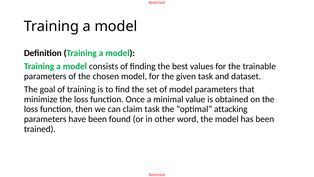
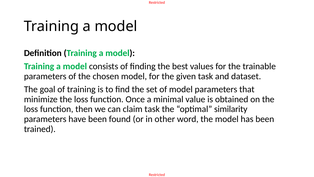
attacking: attacking -> similarity
